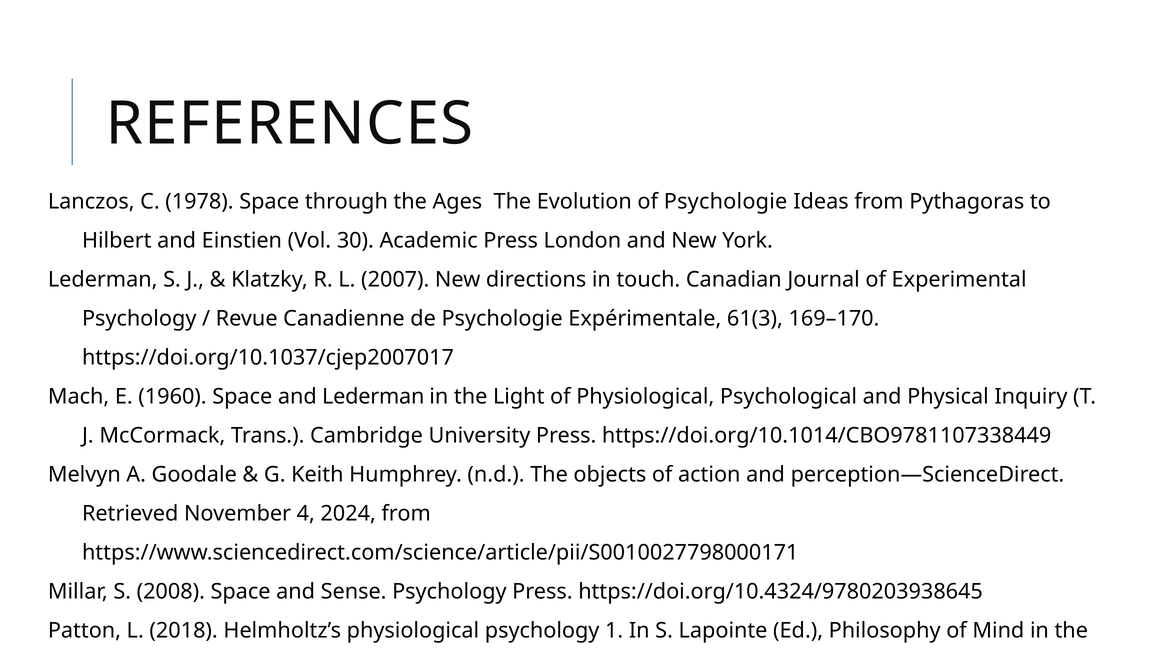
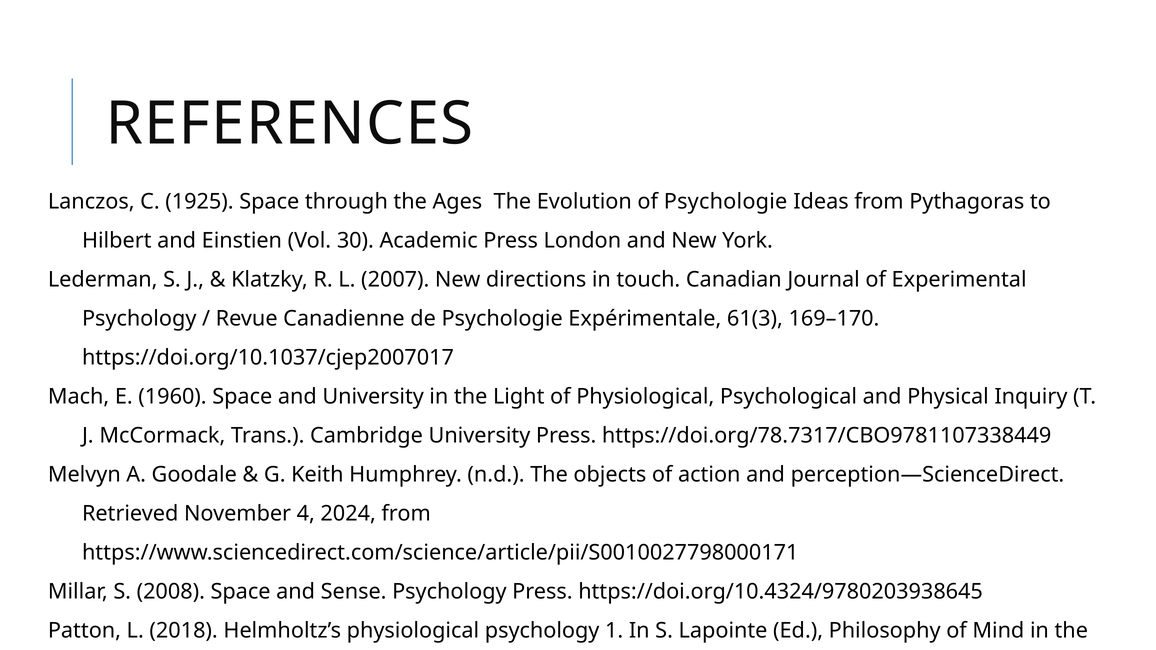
1978: 1978 -> 1925
and Lederman: Lederman -> University
https://doi.org/10.1014/CBO9781107338449: https://doi.org/10.1014/CBO9781107338449 -> https://doi.org/78.7317/CBO9781107338449
